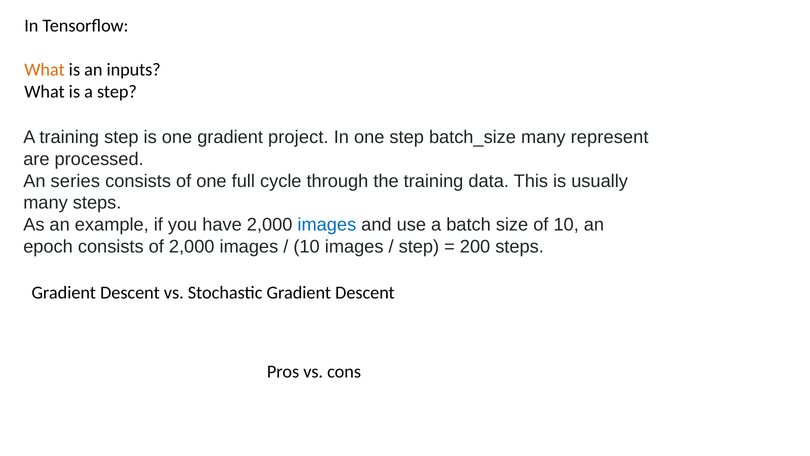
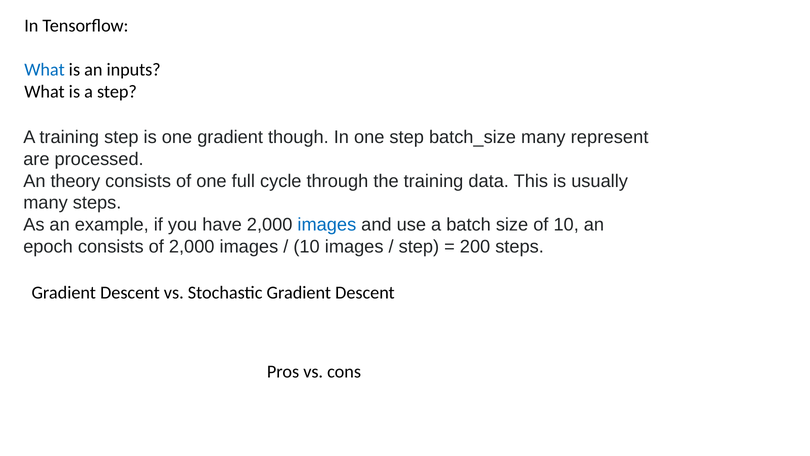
What at (45, 70) colour: orange -> blue
project: project -> though
series: series -> theory
